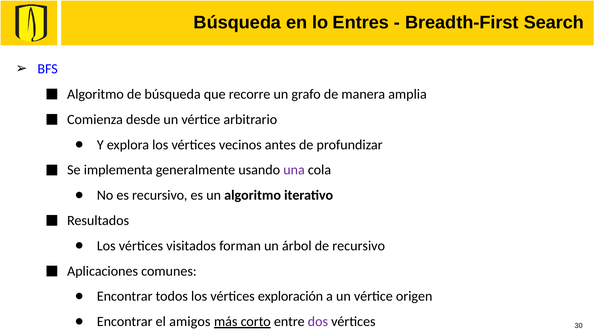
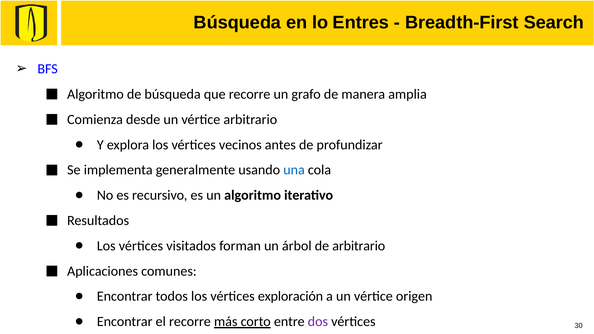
una colour: purple -> blue
de recursivo: recursivo -> arbitrario
el amigos: amigos -> recorre
